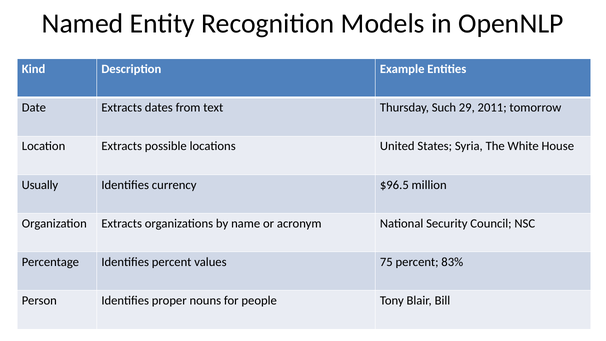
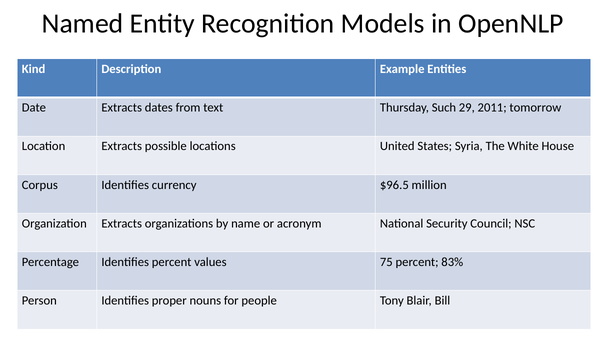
Usually: Usually -> Corpus
